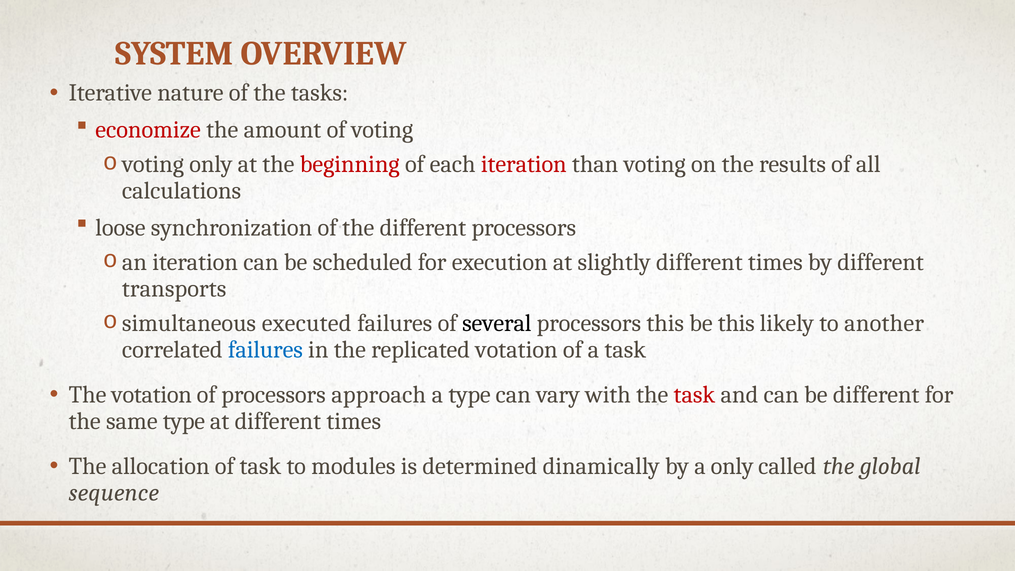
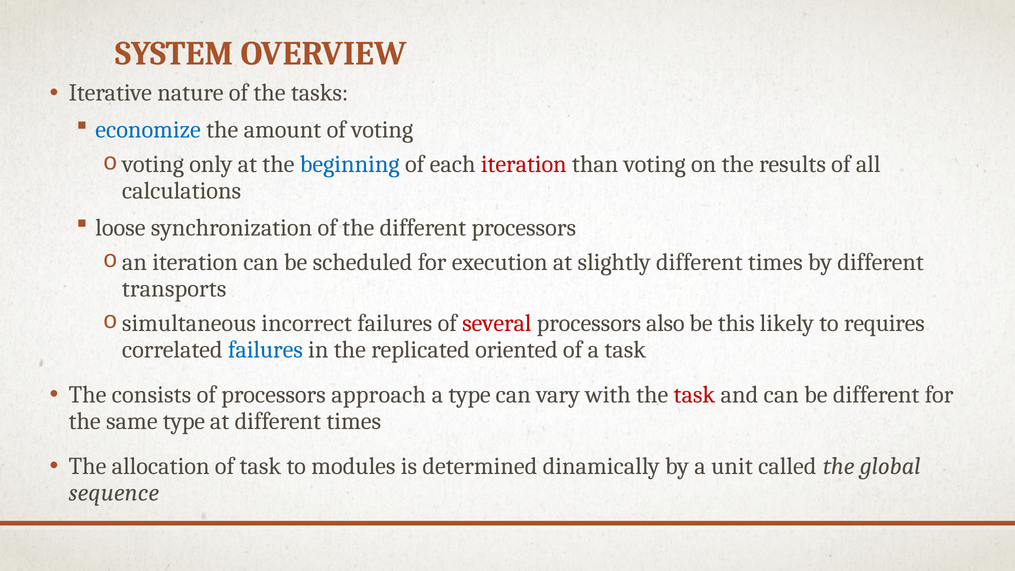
economize colour: red -> blue
beginning colour: red -> blue
executed: executed -> incorrect
several colour: black -> red
processors this: this -> also
another: another -> requires
replicated votation: votation -> oriented
The votation: votation -> consists
a only: only -> unit
